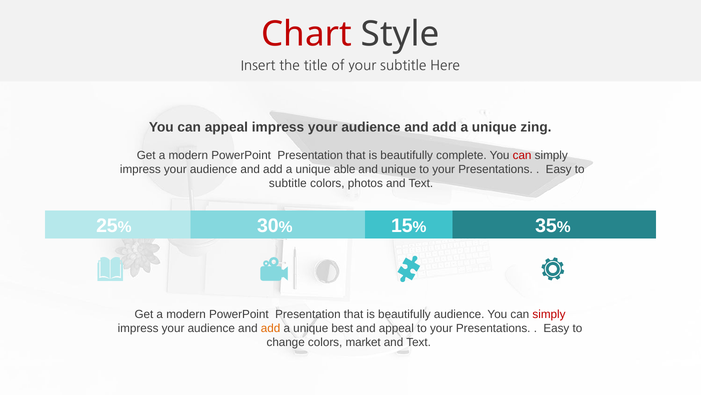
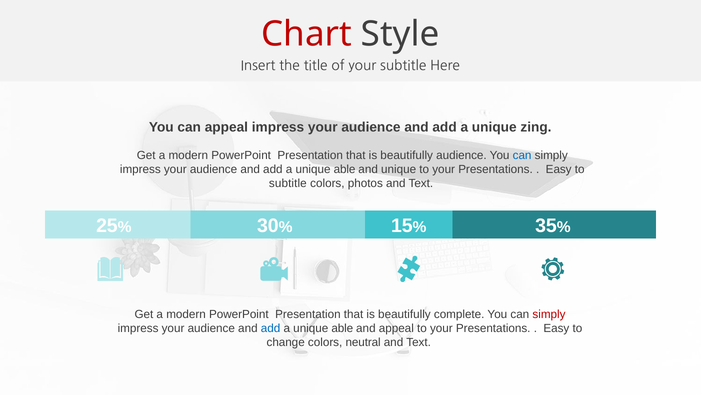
beautifully complete: complete -> audience
can at (522, 155) colour: red -> blue
beautifully audience: audience -> complete
add at (271, 328) colour: orange -> blue
best at (342, 328): best -> able
market: market -> neutral
